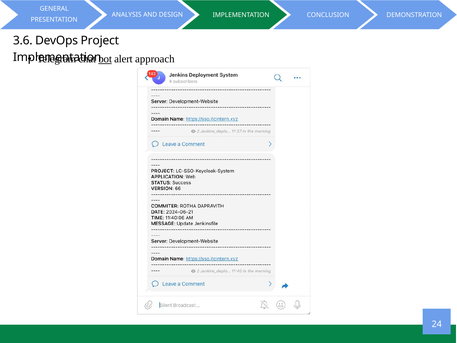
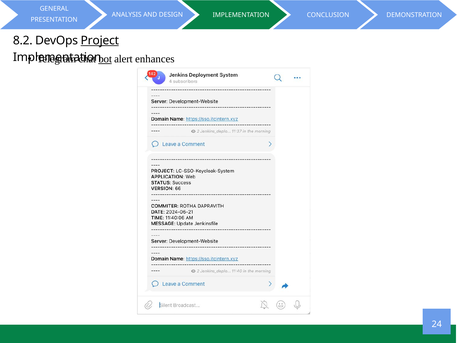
3.6: 3.6 -> 8.2
Project underline: none -> present
approach: approach -> enhances
